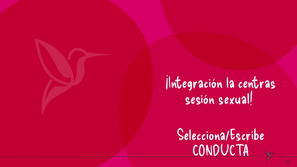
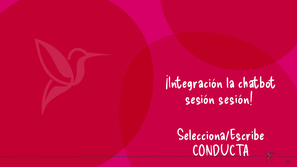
centras: centras -> chatbot
sesión sexual: sexual -> sesión
